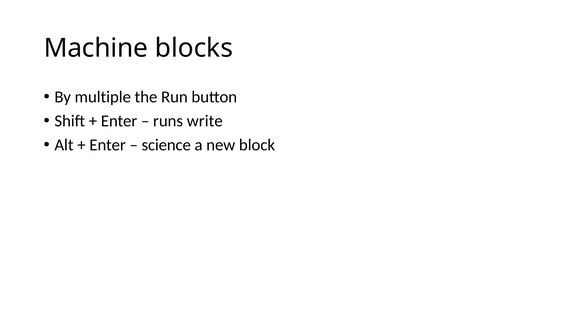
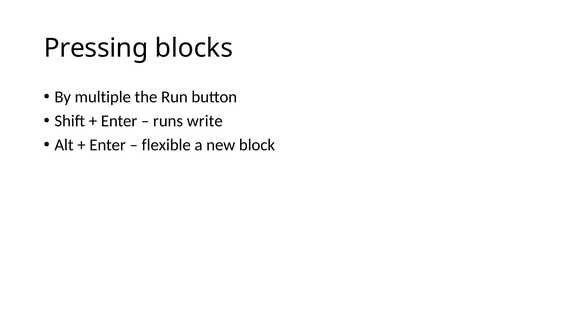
Machine: Machine -> Pressing
science: science -> flexible
